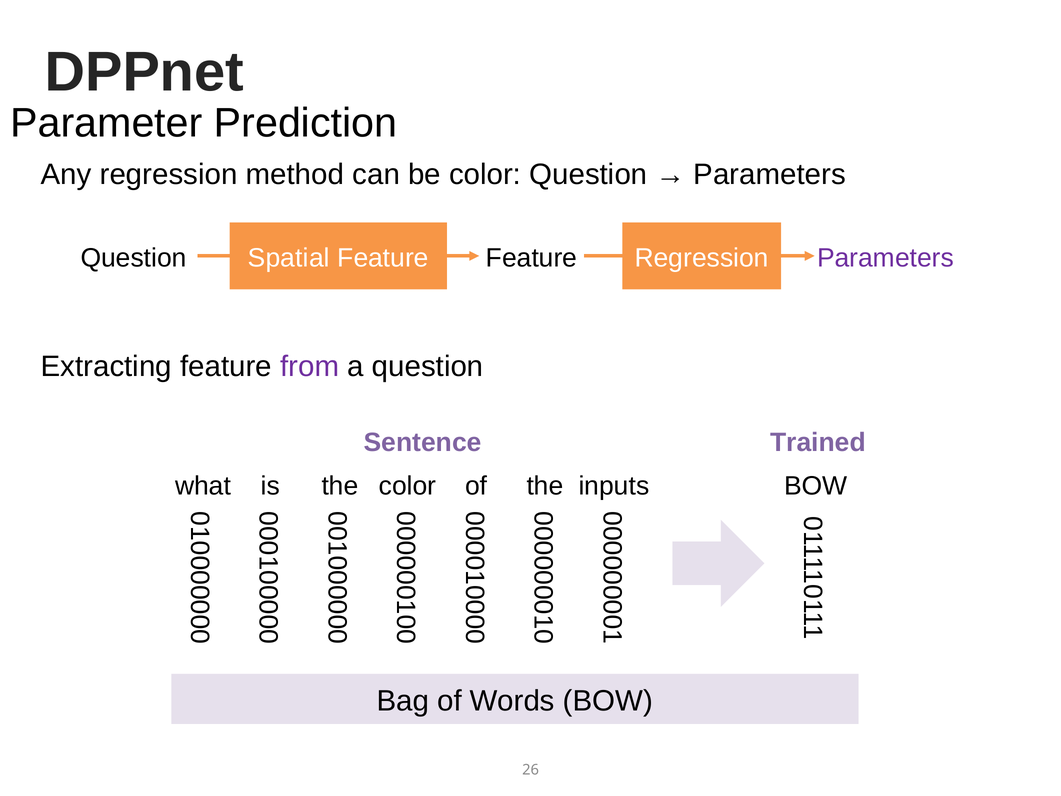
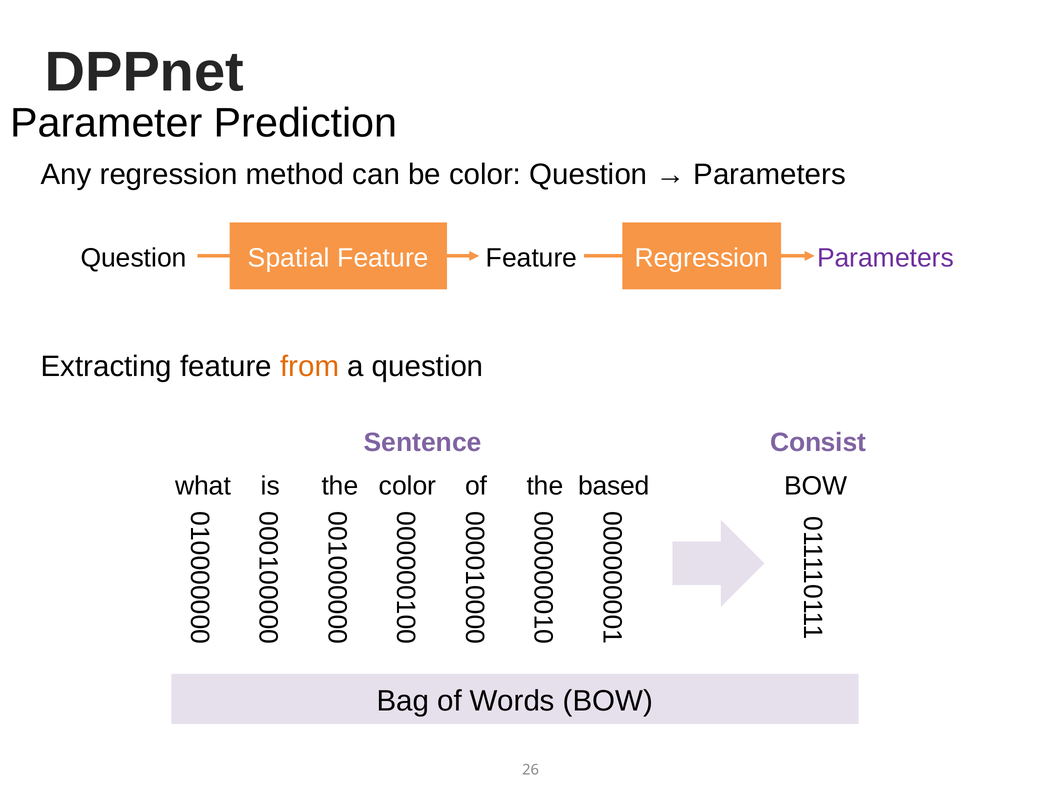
from colour: purple -> orange
Trained: Trained -> Consist
inputs: inputs -> based
